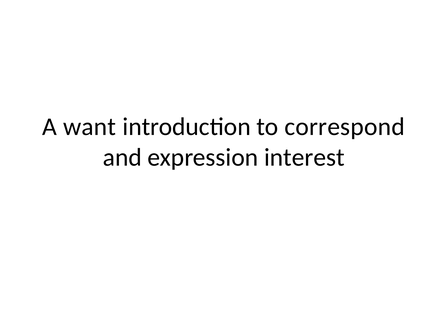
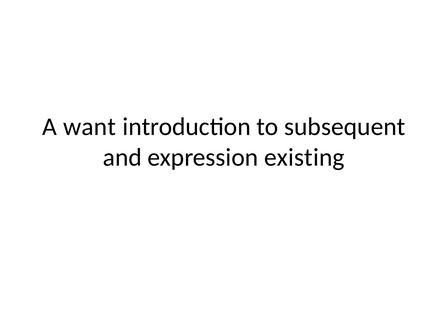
correspond: correspond -> subsequent
interest: interest -> existing
